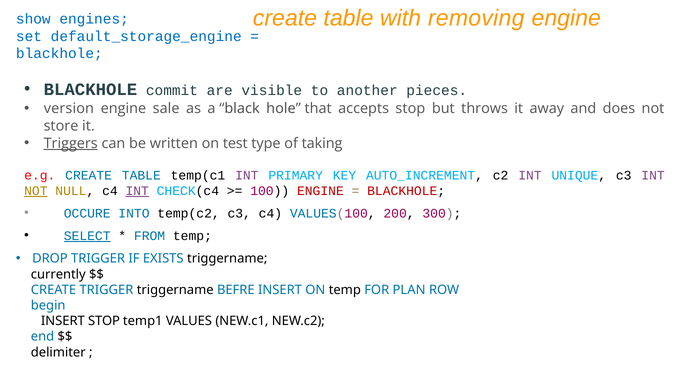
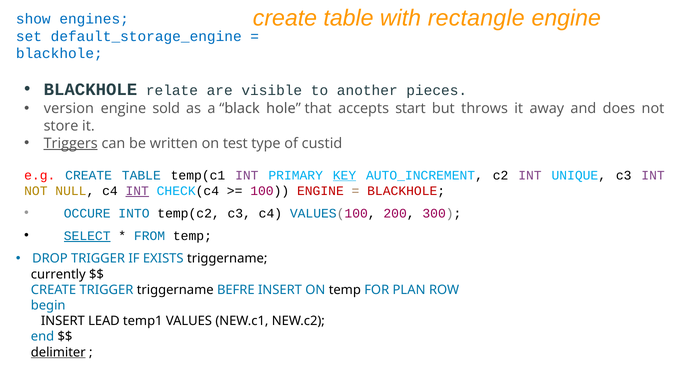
removing: removing -> rectangle
commit: commit -> relate
sale: sale -> sold
accepts stop: stop -> start
taking: taking -> custid
KEY underline: none -> present
NOT at (36, 191) underline: present -> none
INSERT STOP: STOP -> LEAD
delimiter underline: none -> present
